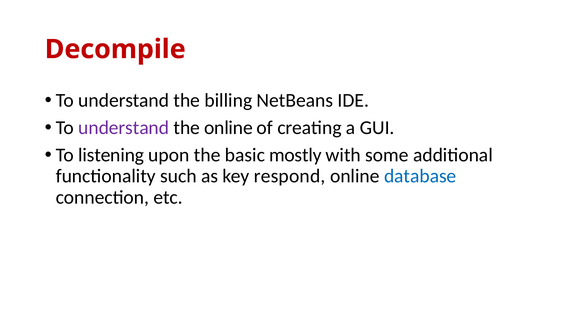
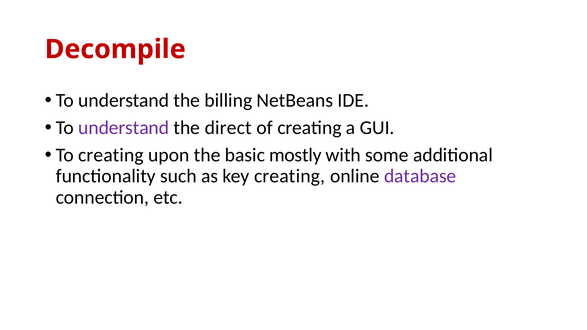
the online: online -> direct
To listening: listening -> creating
key respond: respond -> creating
database colour: blue -> purple
